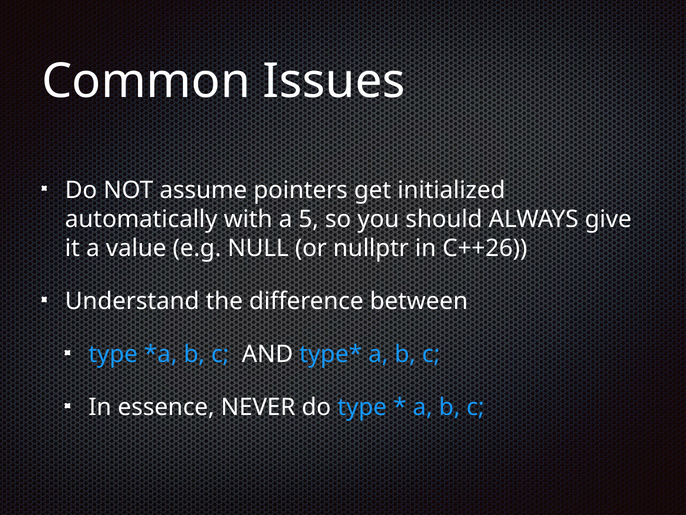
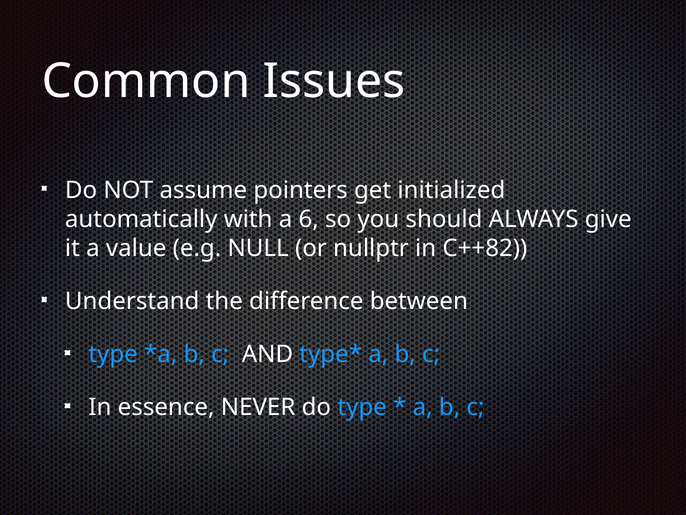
5: 5 -> 6
C++26: C++26 -> C++82
